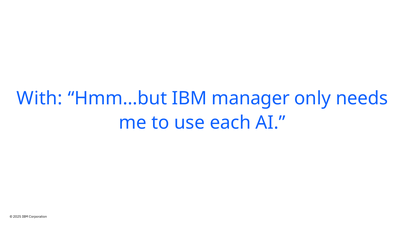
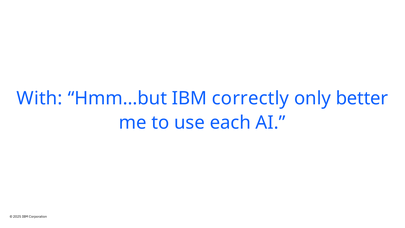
manager: manager -> correctly
needs: needs -> better
